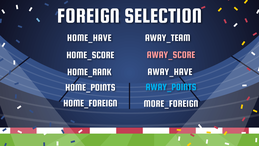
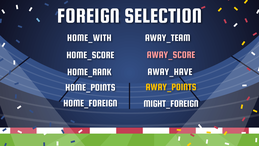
HOME_HAVE: HOME_HAVE -> HOME_WITH
AWAY_POINTS colour: light blue -> yellow
MORE_FOREIGN: MORE_FOREIGN -> MIGHT_FOREIGN
